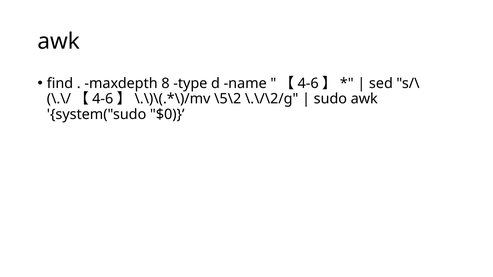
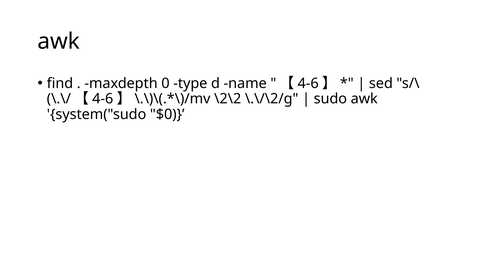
8: 8 -> 0
\5\2: \5\2 -> \2\2
